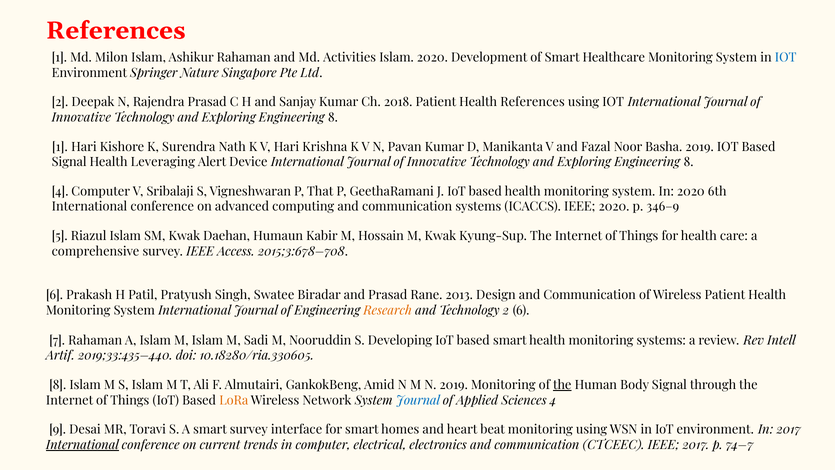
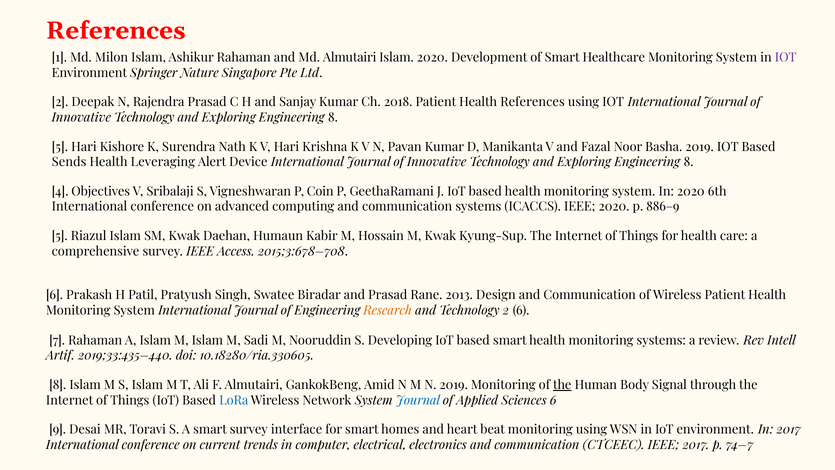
Md Activities: Activities -> Almutairi
IOT at (786, 58) colour: blue -> purple
1 at (60, 147): 1 -> 5
Signal at (69, 162): Signal -> Sends
4 Computer: Computer -> Objectives
That: That -> Coin
346–9: 346–9 -> 886–9
LoRa colour: orange -> blue
Sciences 4: 4 -> 6
International at (82, 445) underline: present -> none
